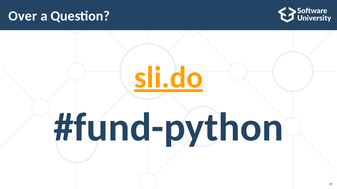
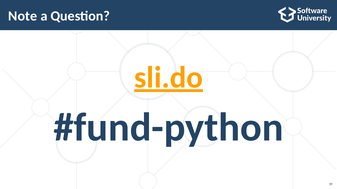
Over: Over -> Note
